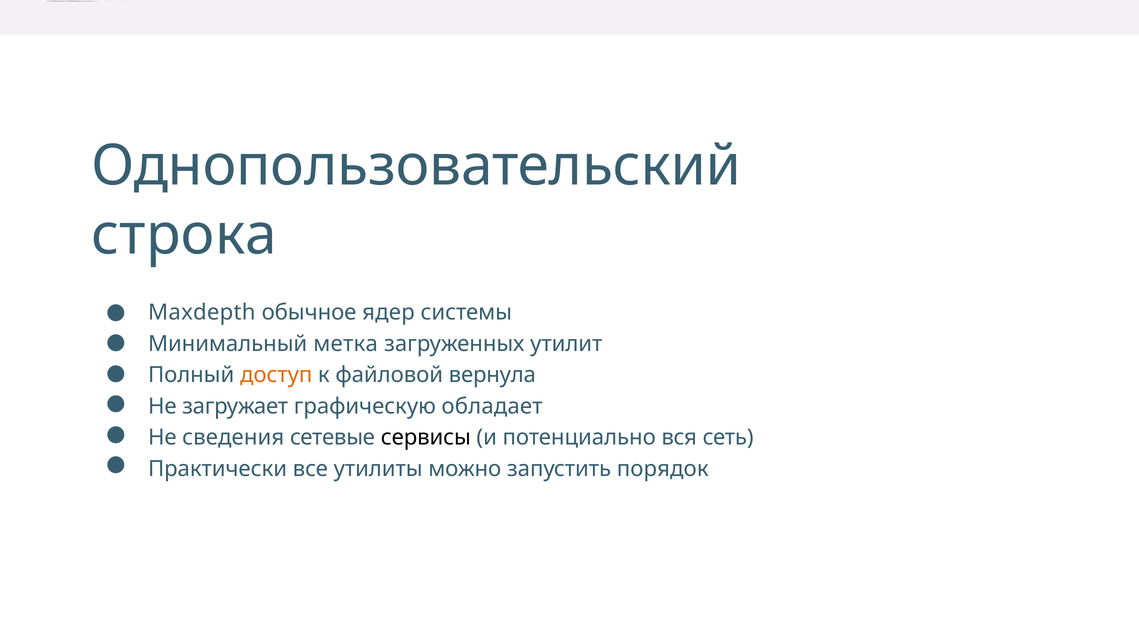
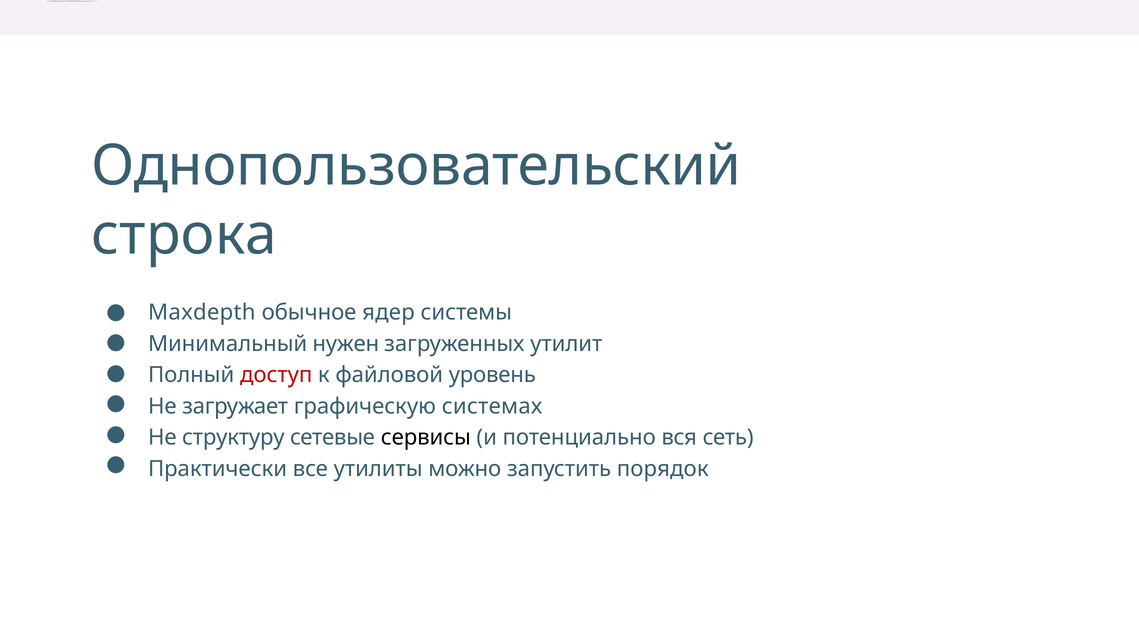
метка: метка -> нужен
доступ colour: orange -> red
вернула: вернула -> уровень
обладает: обладает -> системах
сведения: сведения -> структуру
